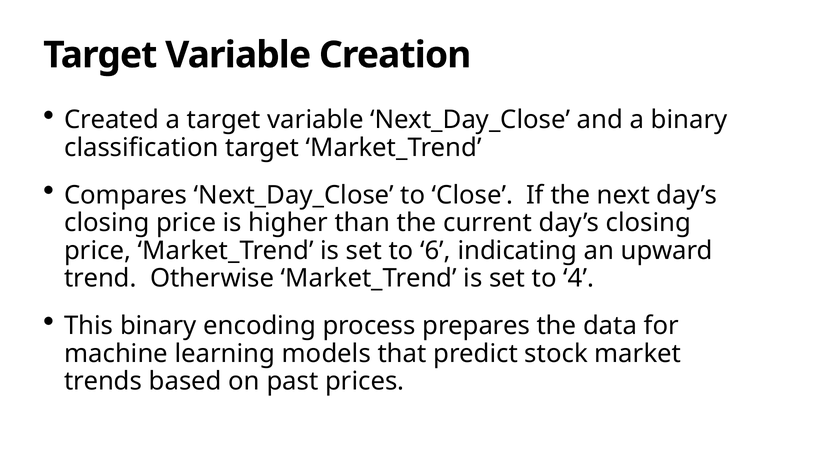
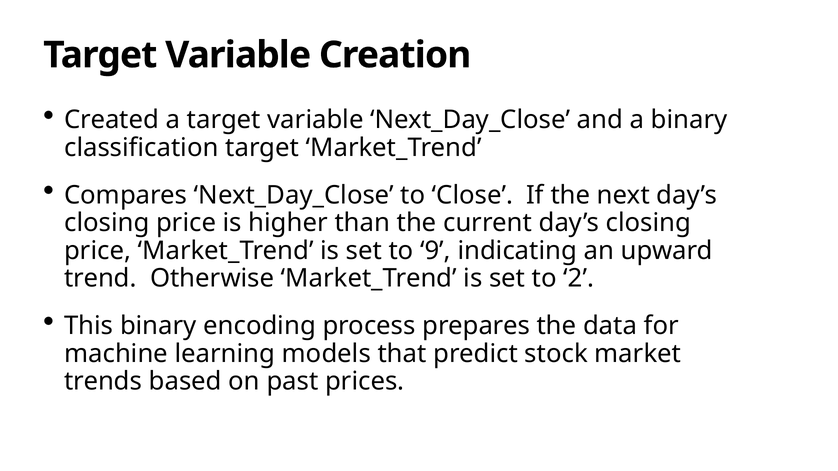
6: 6 -> 9
4: 4 -> 2
